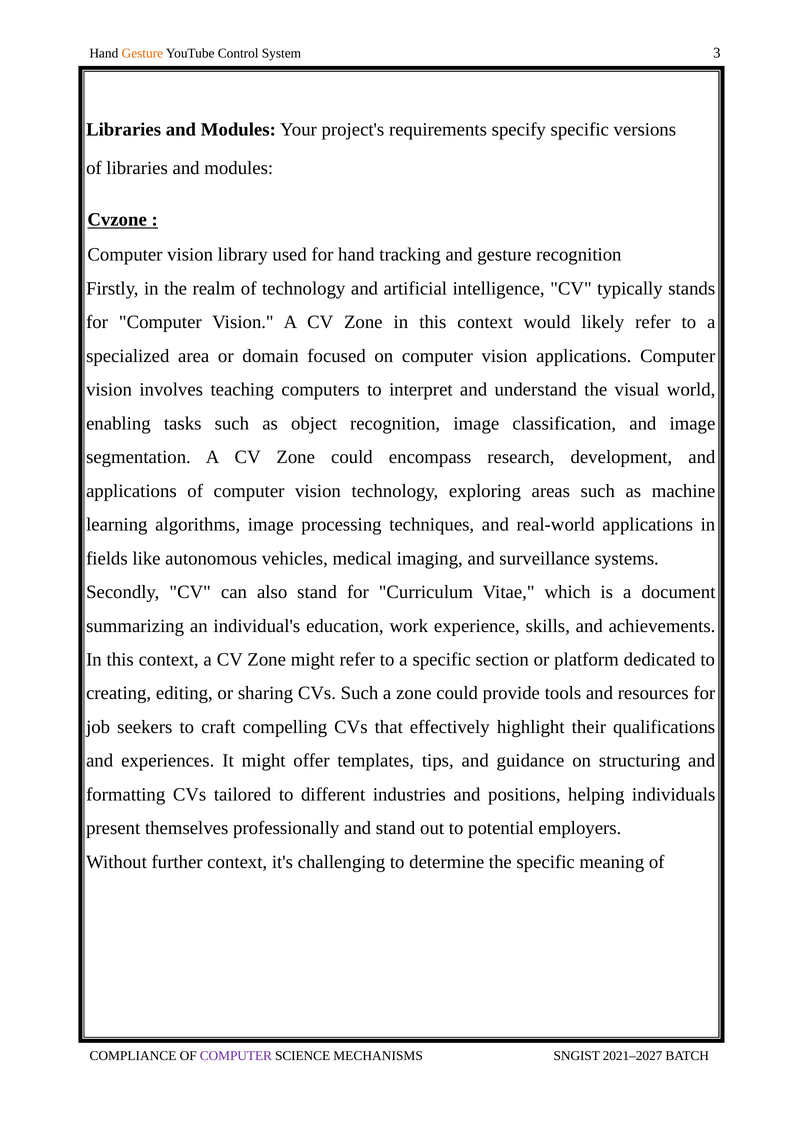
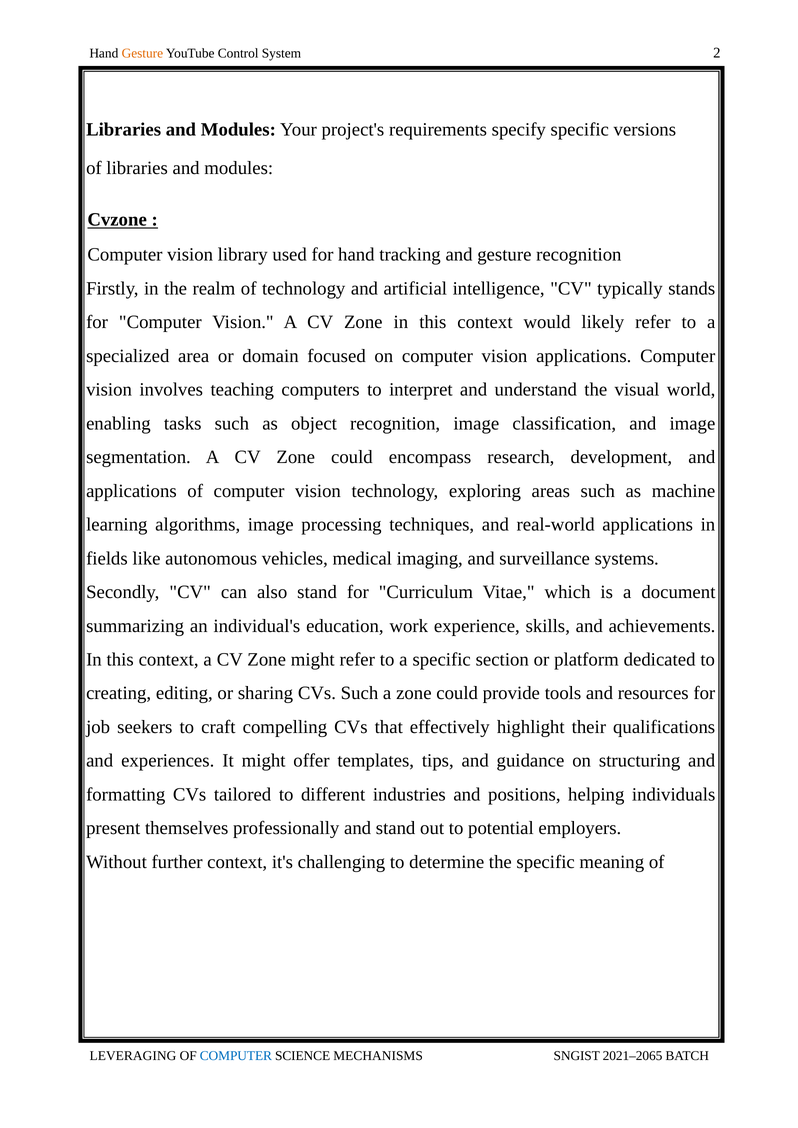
3: 3 -> 2
COMPLIANCE: COMPLIANCE -> LEVERAGING
COMPUTER at (236, 1056) colour: purple -> blue
2021–2027: 2021–2027 -> 2021–2065
